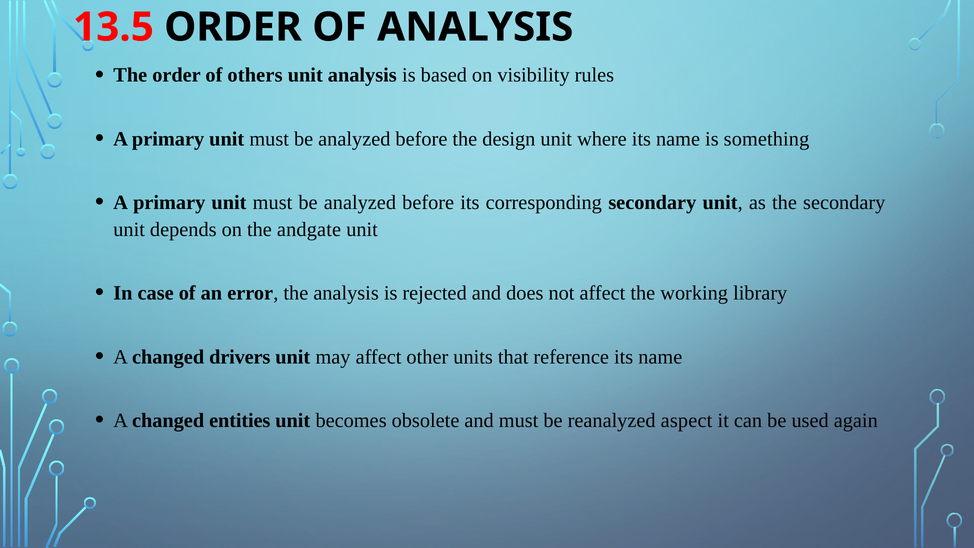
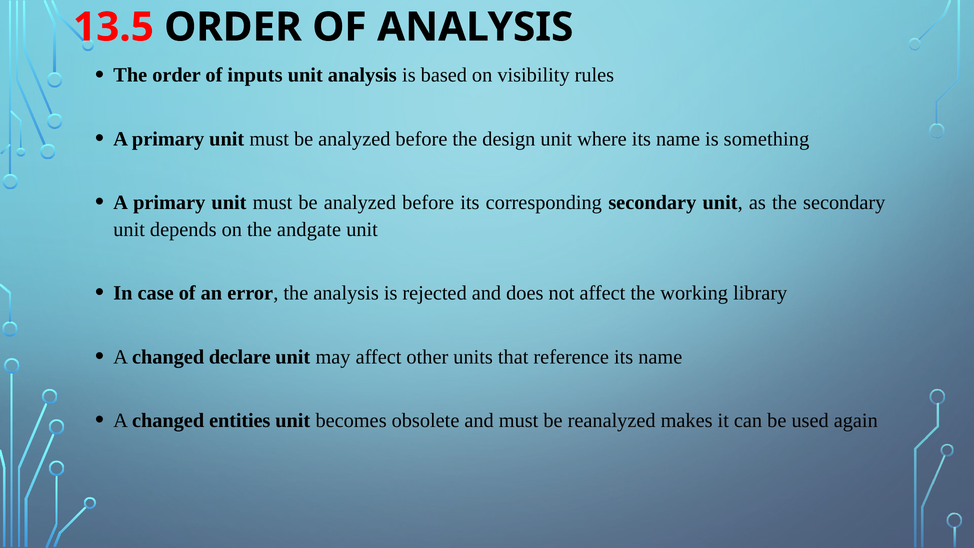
others: others -> inputs
drivers: drivers -> declare
aspect: aspect -> makes
